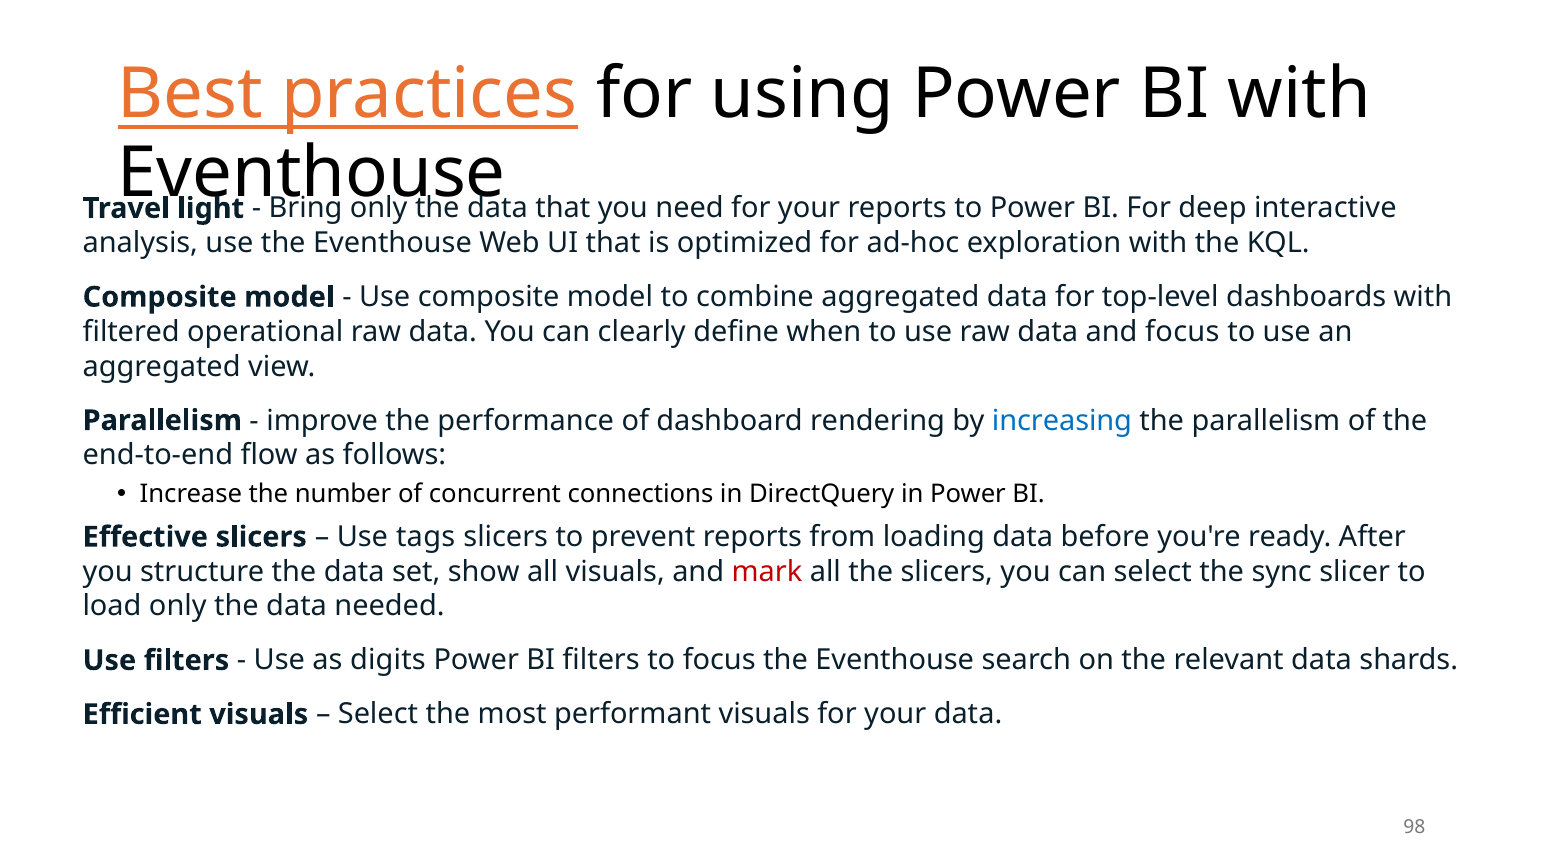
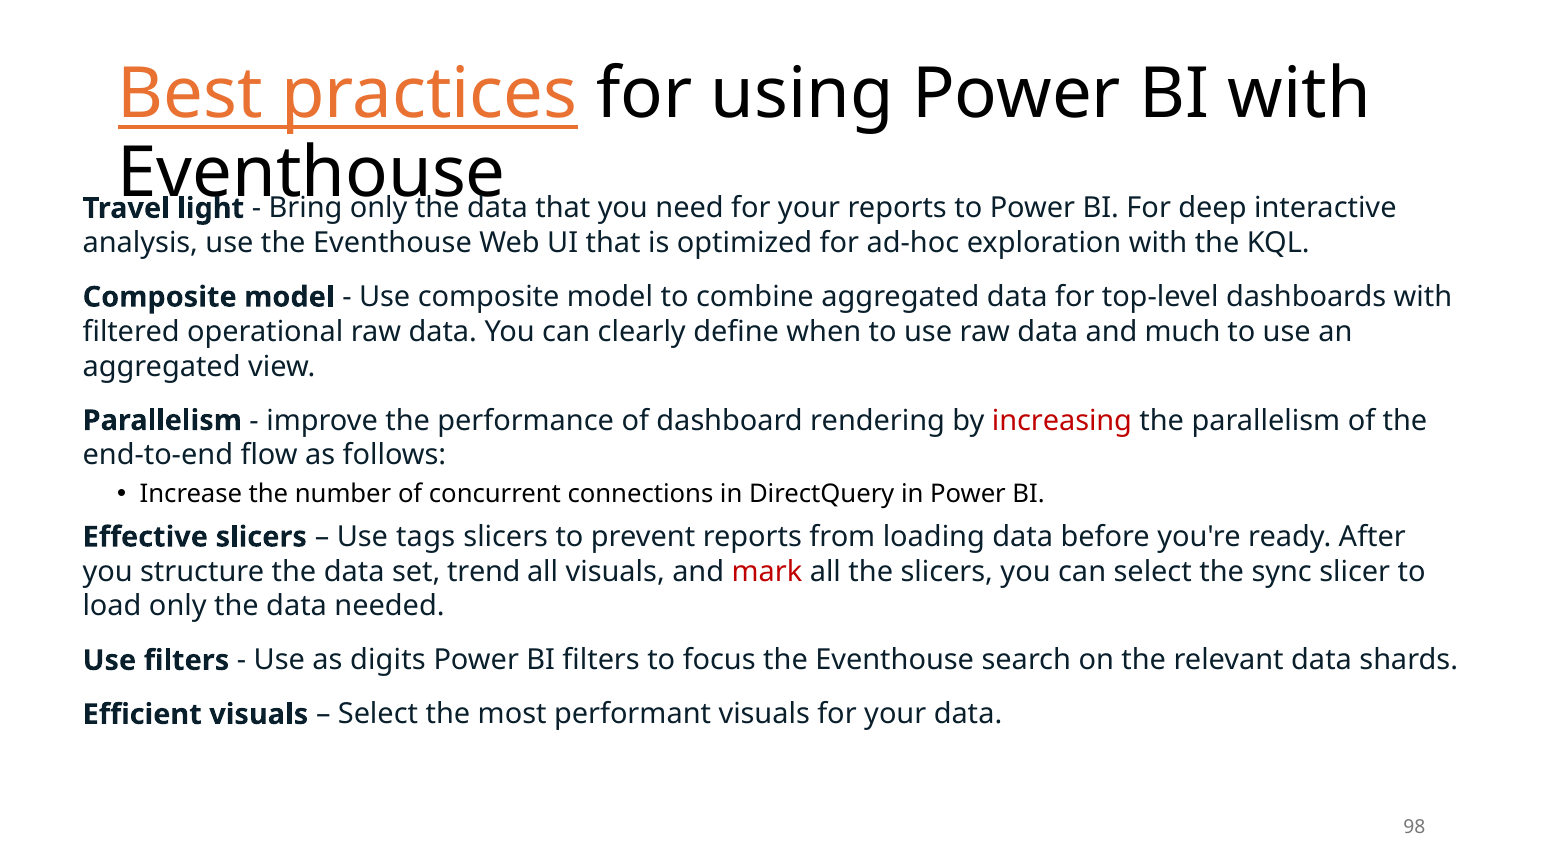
and focus: focus -> much
increasing colour: blue -> red
show: show -> trend
